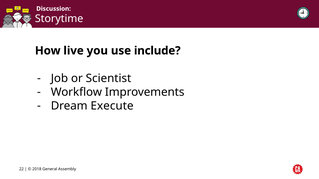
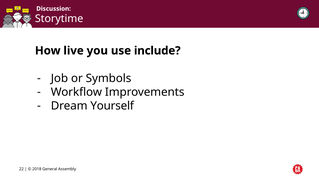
Scientist: Scientist -> Symbols
Execute: Execute -> Yourself
